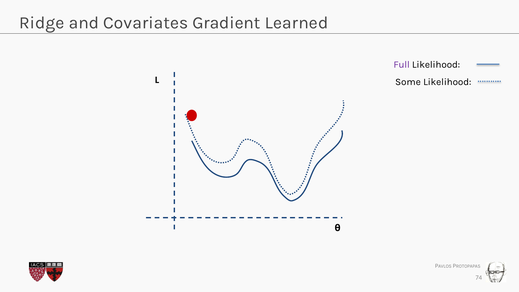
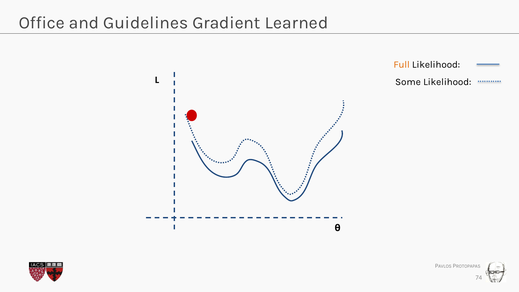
Ridge: Ridge -> Office
Covariates: Covariates -> Guidelines
Full colour: purple -> orange
